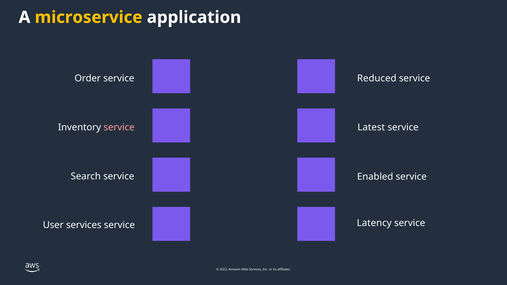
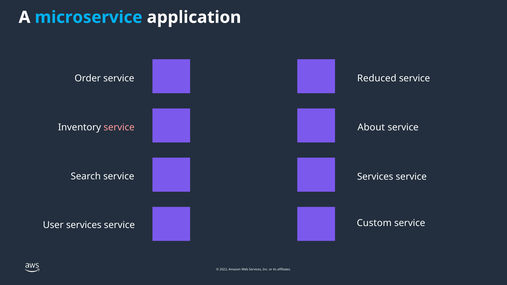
microservice colour: yellow -> light blue
Latest: Latest -> About
Enabled at (375, 177): Enabled -> Services
Latency: Latency -> Custom
